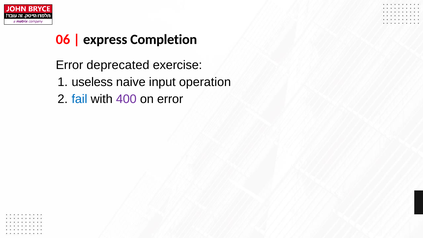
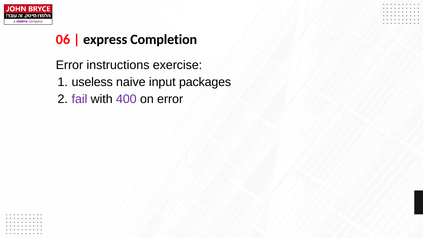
deprecated: deprecated -> instructions
operation: operation -> packages
fail colour: blue -> purple
